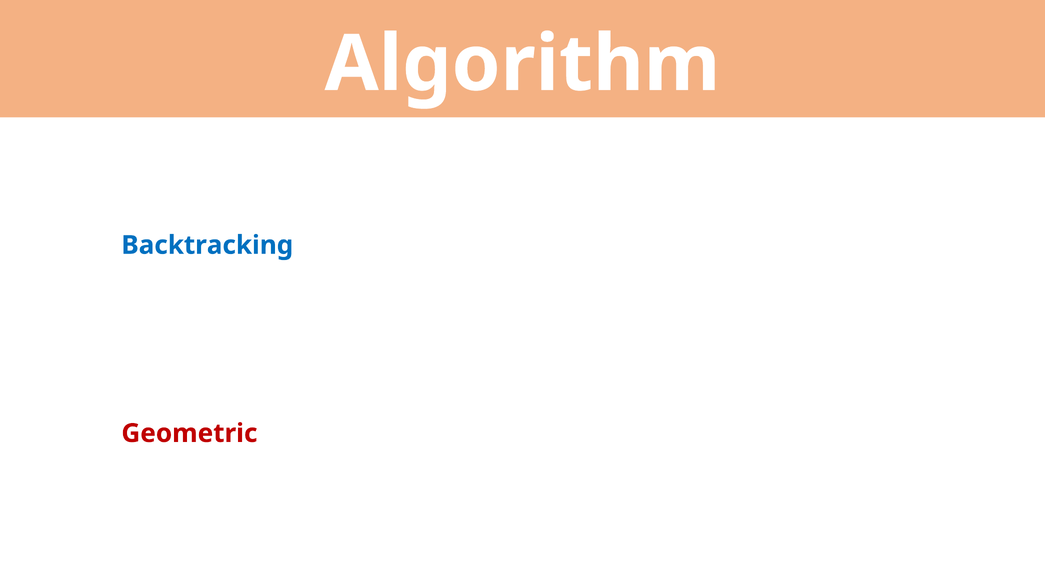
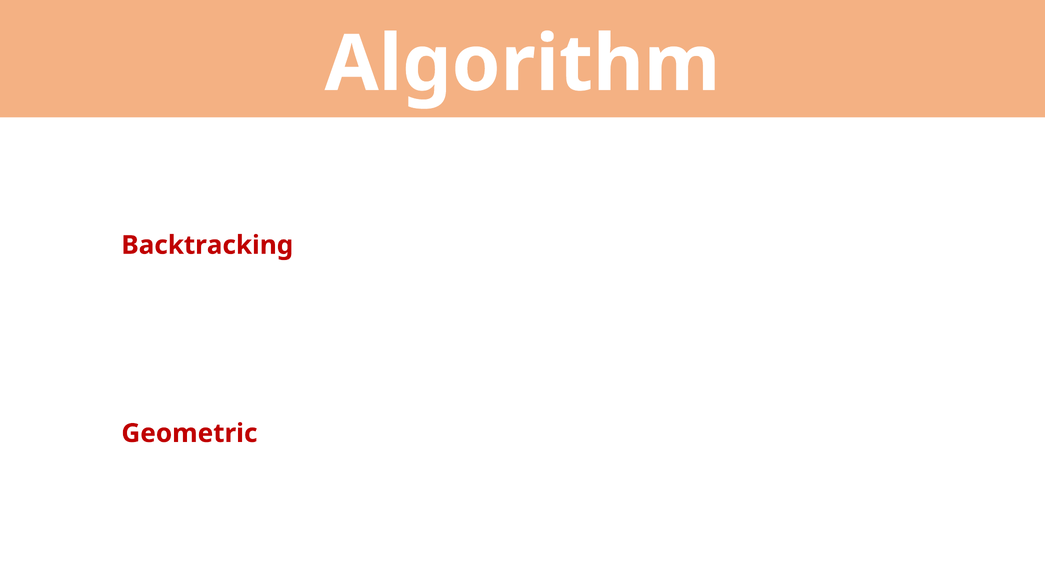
Backtracking colour: blue -> red
